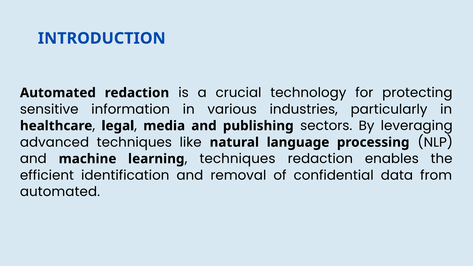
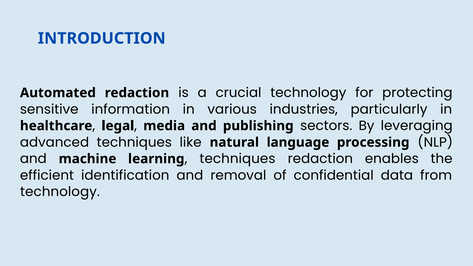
automated at (60, 192): automated -> technology
